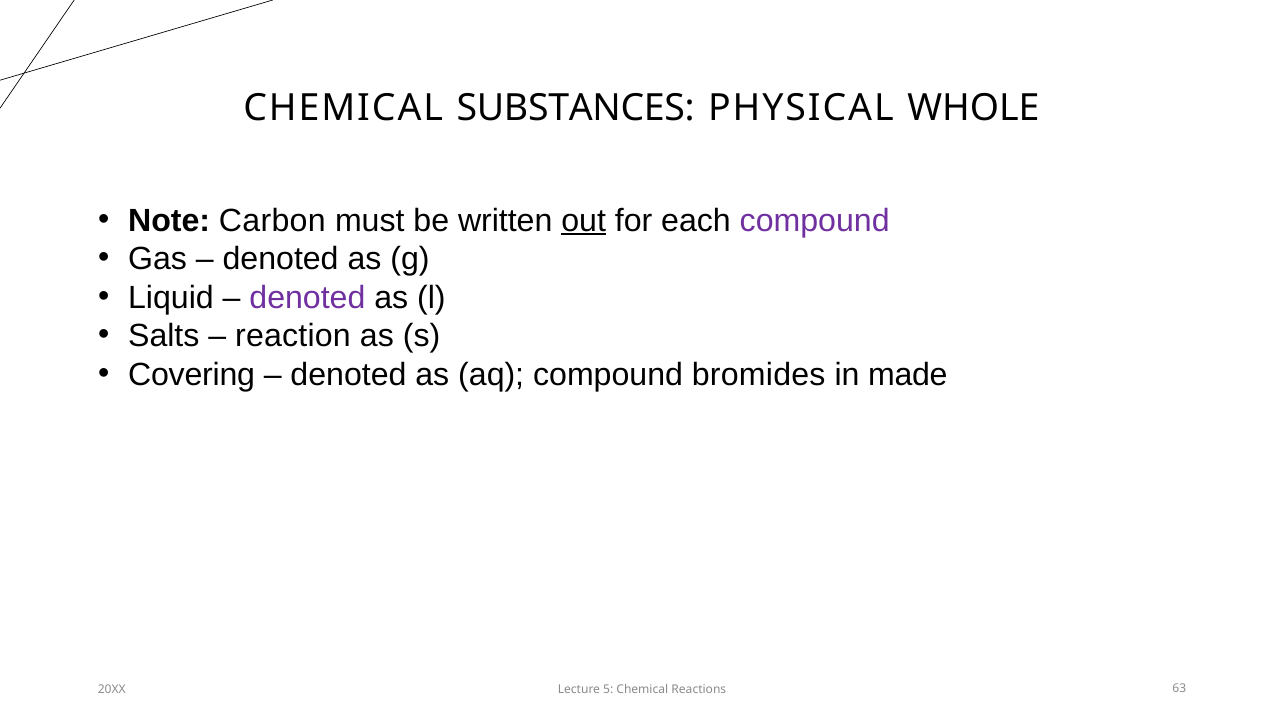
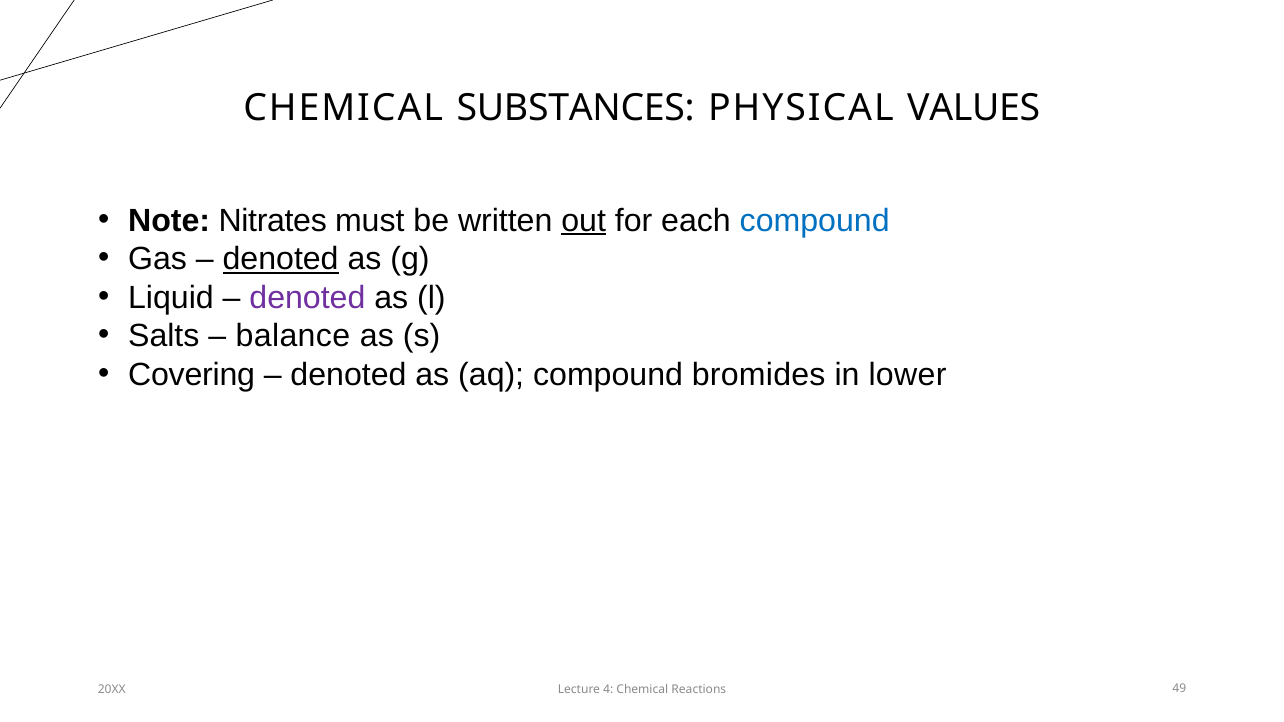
WHOLE: WHOLE -> VALUES
Carbon: Carbon -> Nitrates
compound at (815, 221) colour: purple -> blue
denoted at (281, 259) underline: none -> present
reaction: reaction -> balance
made: made -> lower
5: 5 -> 4
63: 63 -> 49
